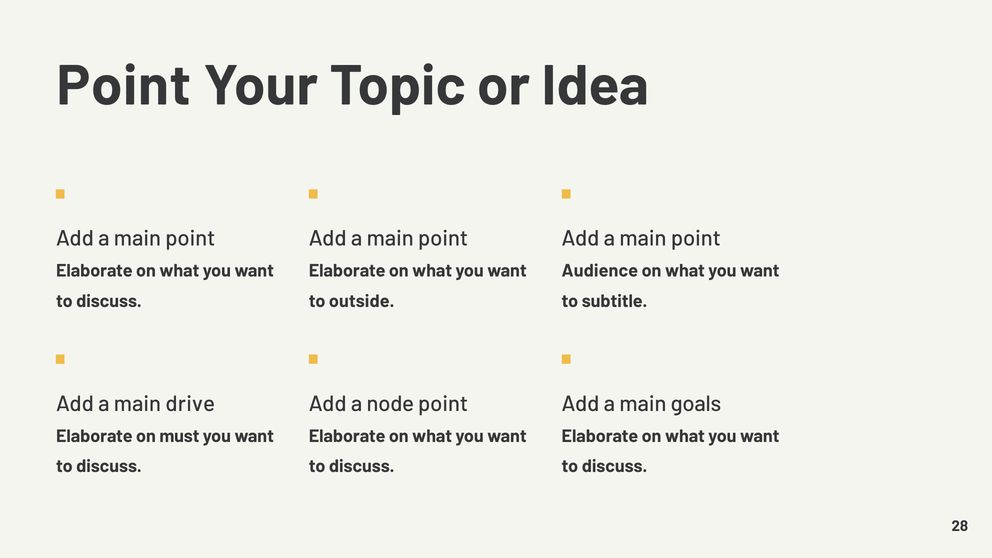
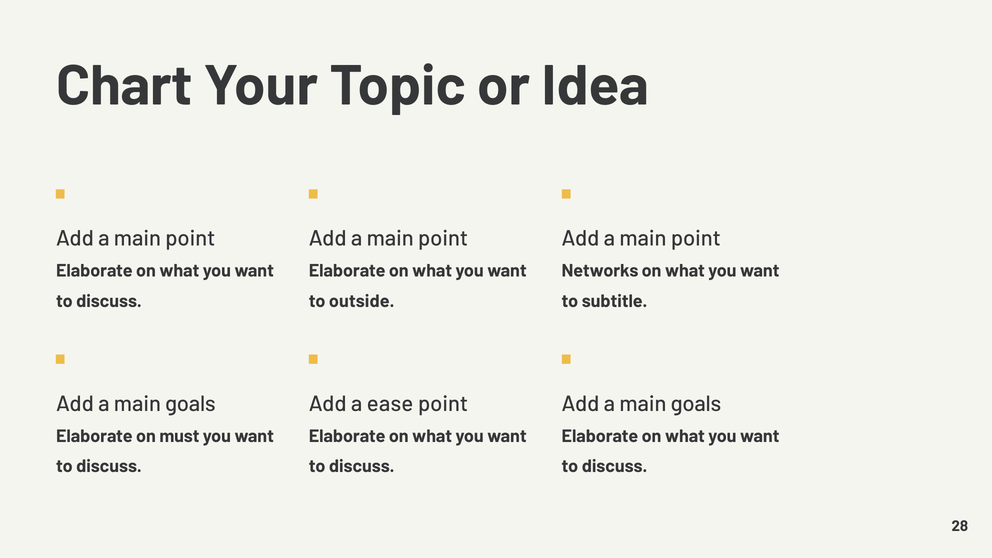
Point at (124, 86): Point -> Chart
Audience: Audience -> Networks
drive at (190, 404): drive -> goals
node: node -> ease
